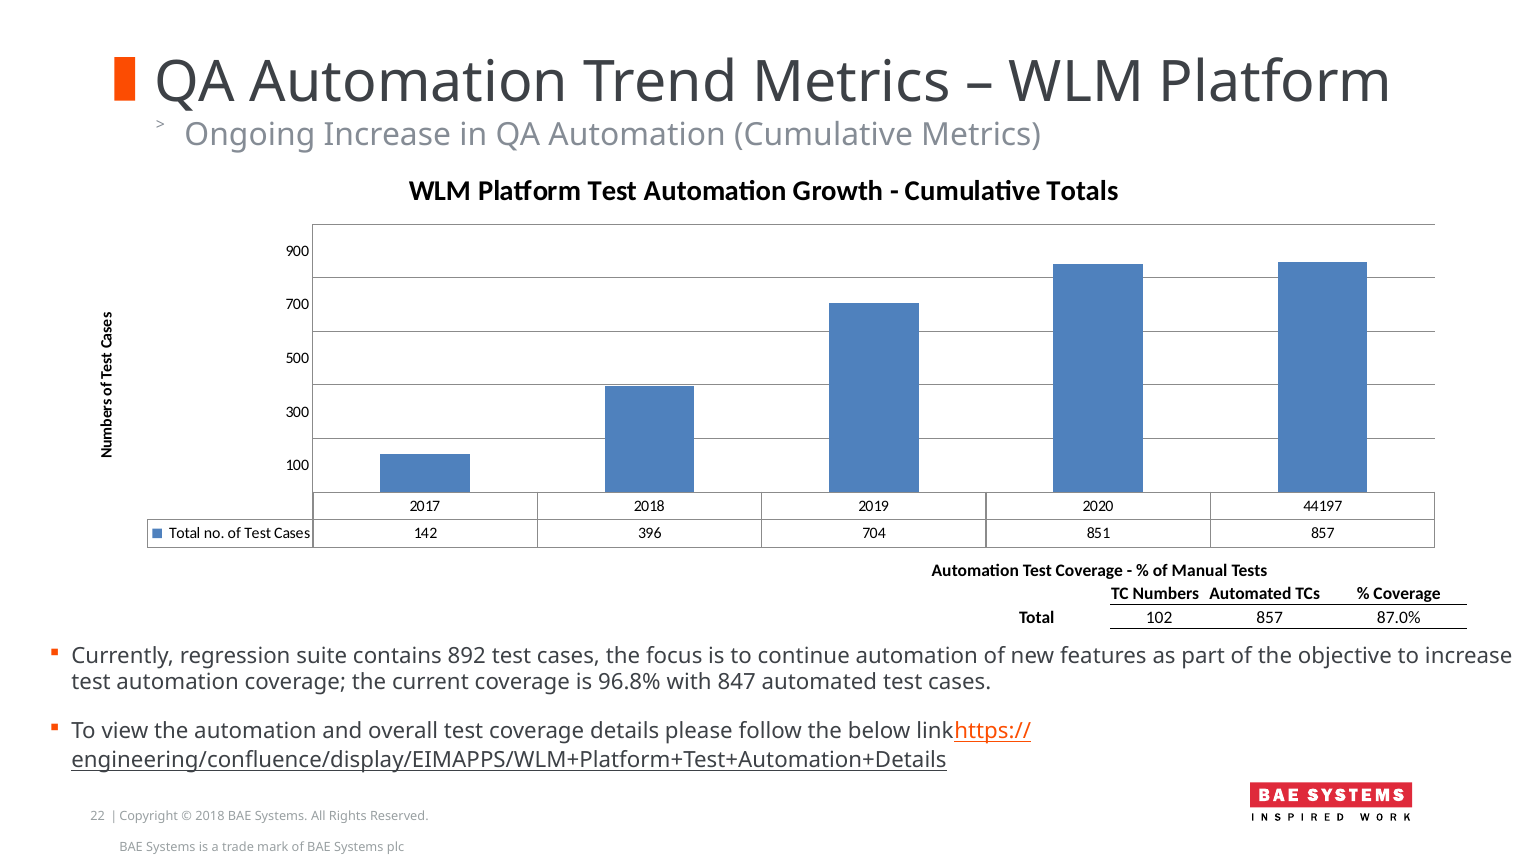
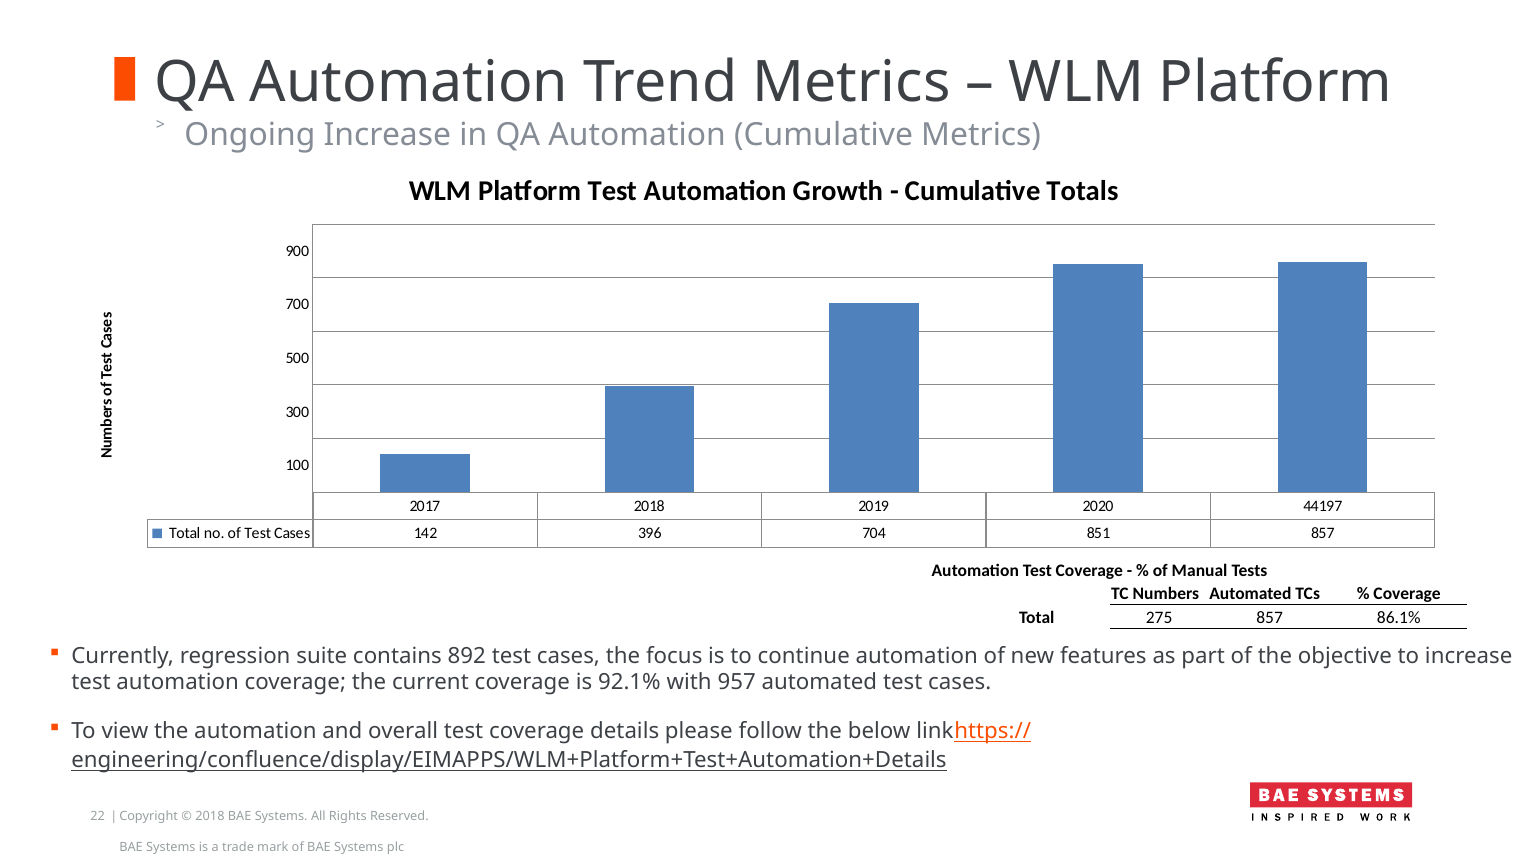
102: 102 -> 275
87.0%: 87.0% -> 86.1%
96.8%: 96.8% -> 92.1%
847: 847 -> 957
